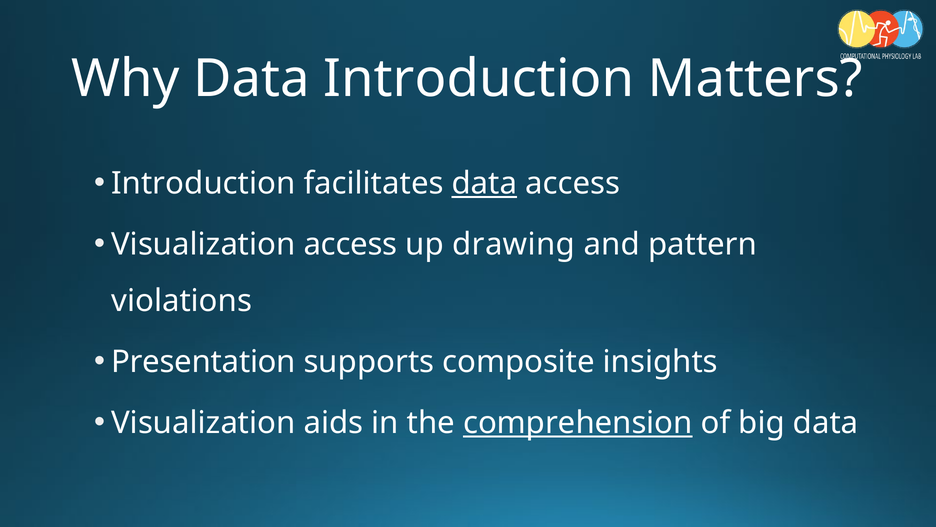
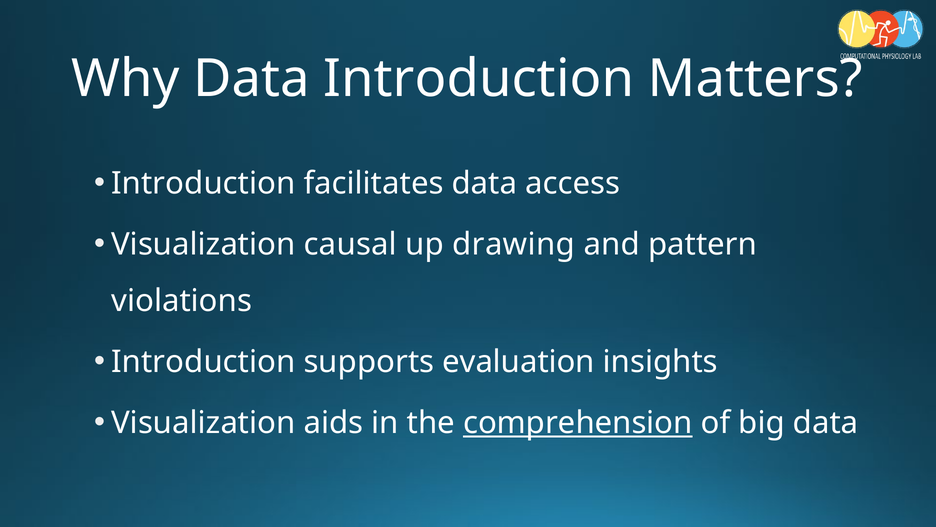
data at (484, 183) underline: present -> none
Visualization access: access -> causal
Presentation at (203, 361): Presentation -> Introduction
composite: composite -> evaluation
